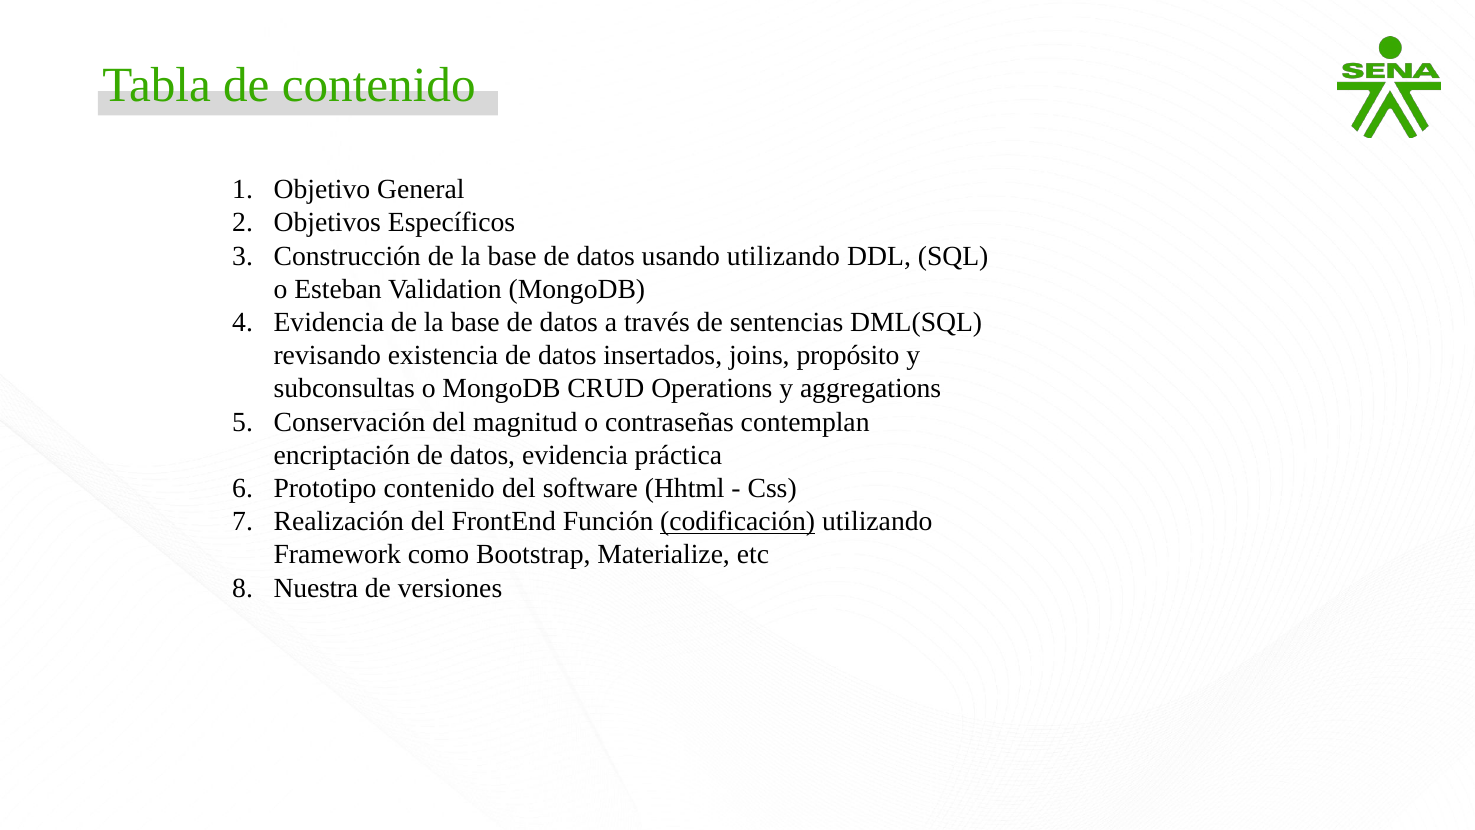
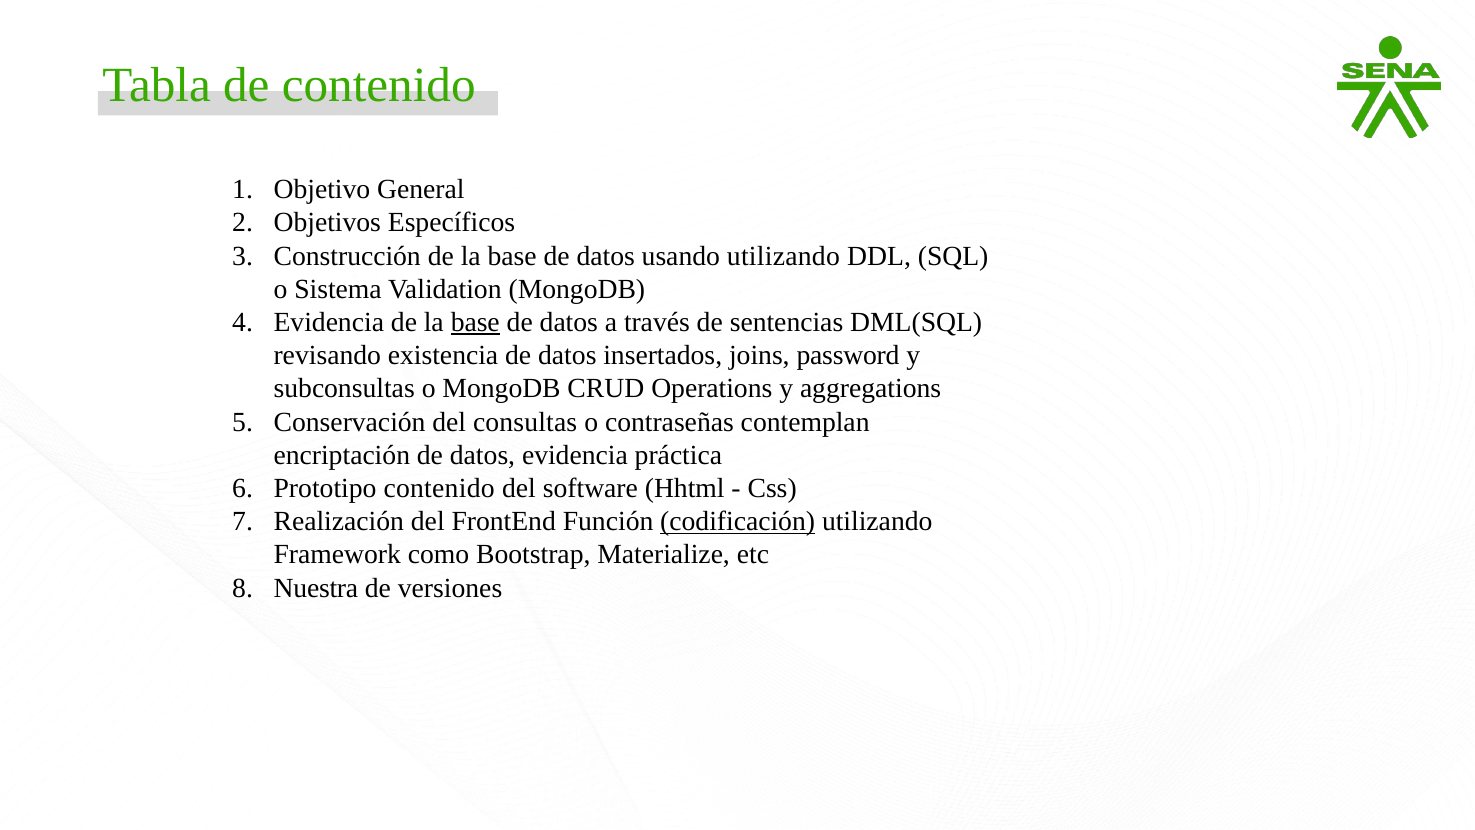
Esteban: Esteban -> Sistema
base at (475, 322) underline: none -> present
propósito: propósito -> password
magnitud: magnitud -> consultas
